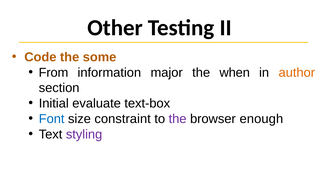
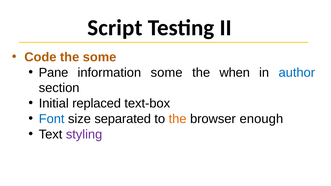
Other: Other -> Script
From: From -> Pane
information major: major -> some
author colour: orange -> blue
evaluate: evaluate -> replaced
constraint: constraint -> separated
the at (178, 119) colour: purple -> orange
